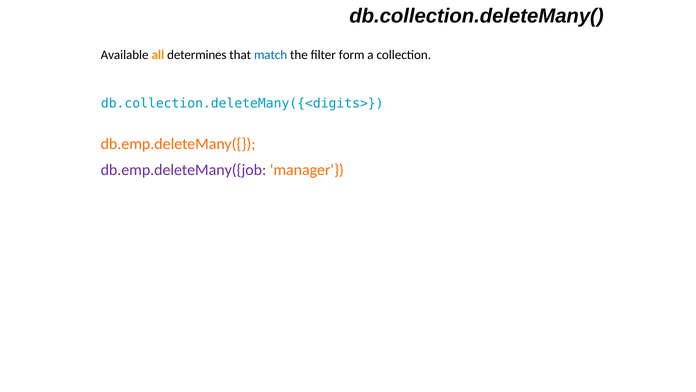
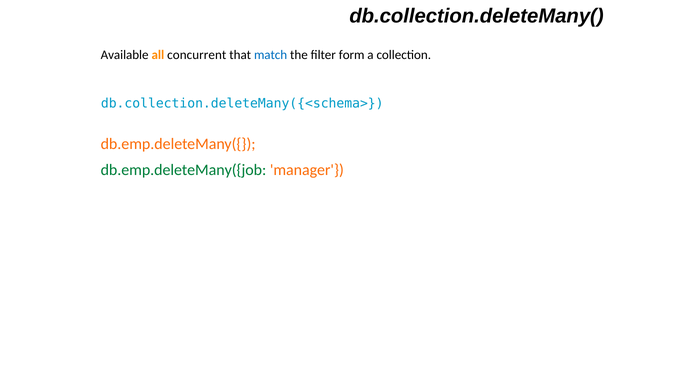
determines: determines -> concurrent
db.collection.deleteMany({<digits>: db.collection.deleteMany({<digits> -> db.collection.deleteMany({<schema>
db.emp.deleteMany({job colour: purple -> green
